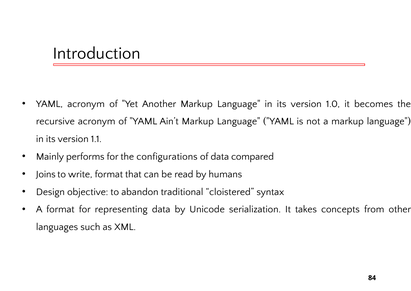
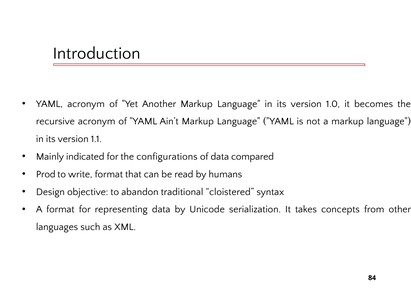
performs: performs -> indicated
Joins: Joins -> Prod
